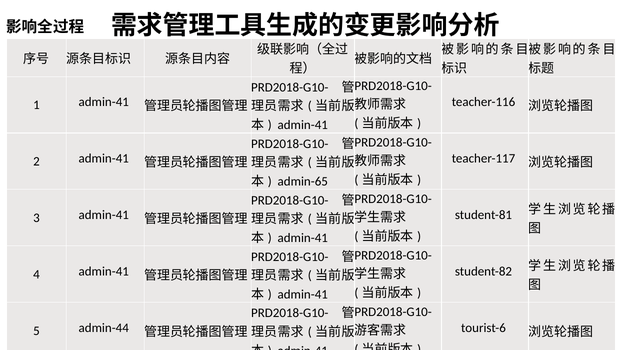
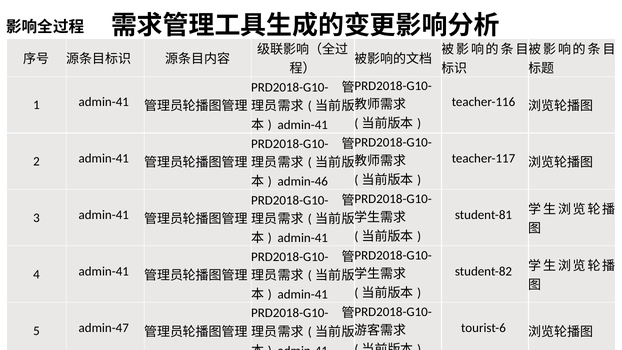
admin-65: admin-65 -> admin-46
admin-44: admin-44 -> admin-47
